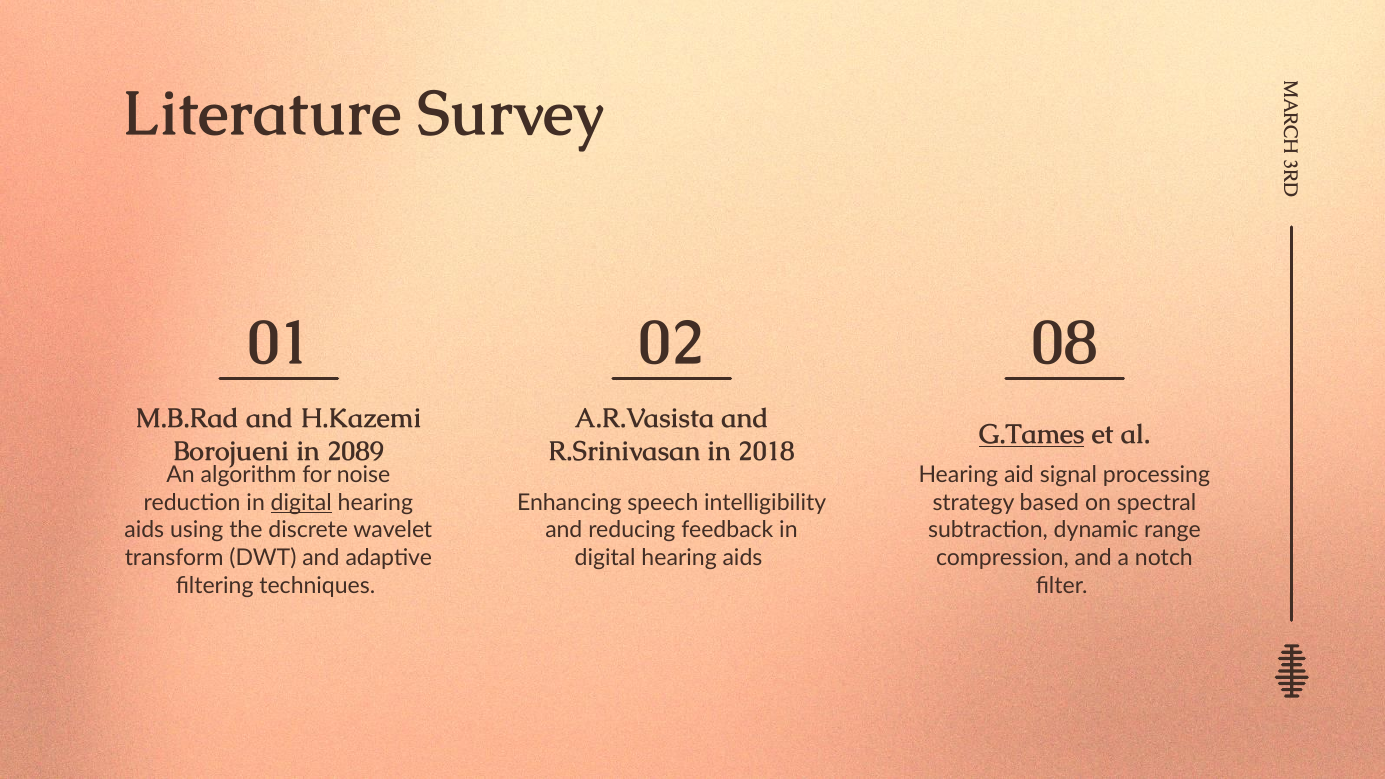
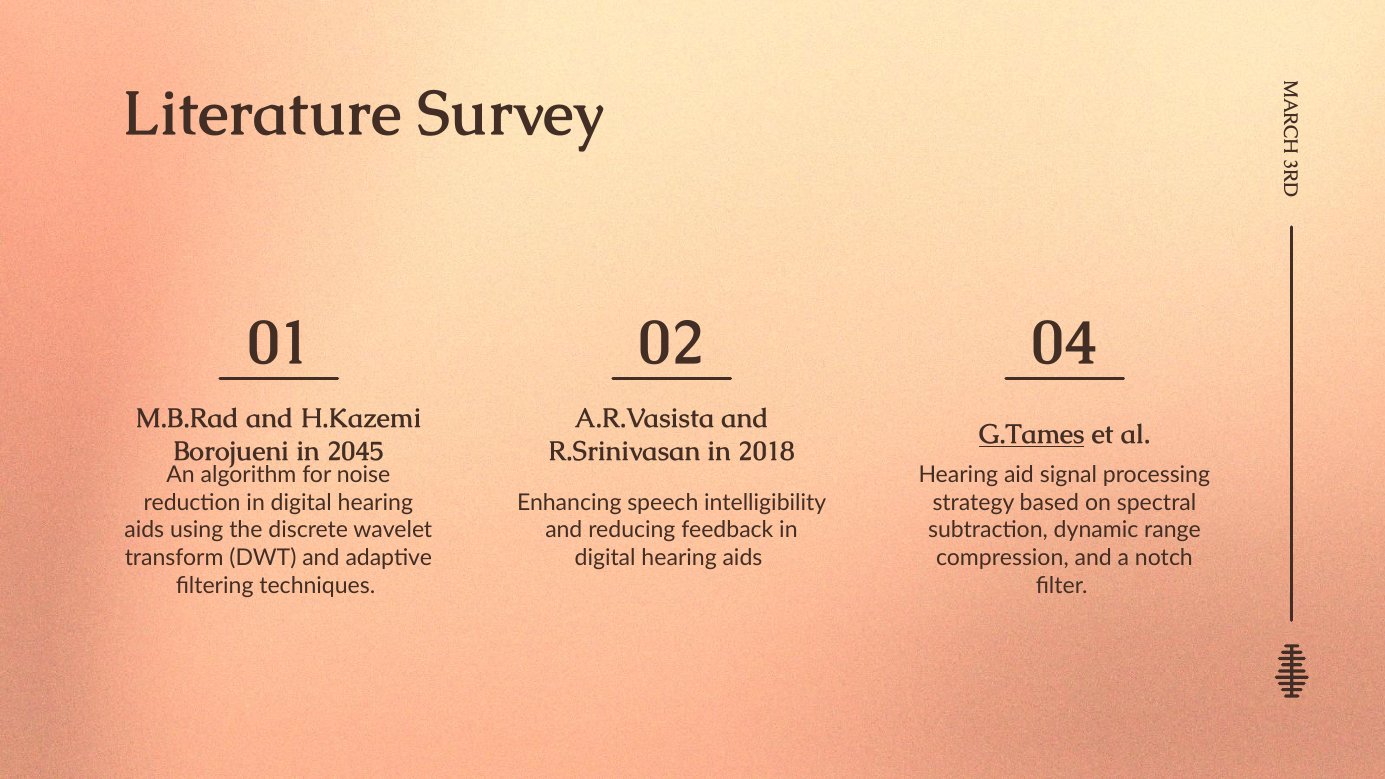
08: 08 -> 04
2089: 2089 -> 2045
digital at (301, 502) underline: present -> none
